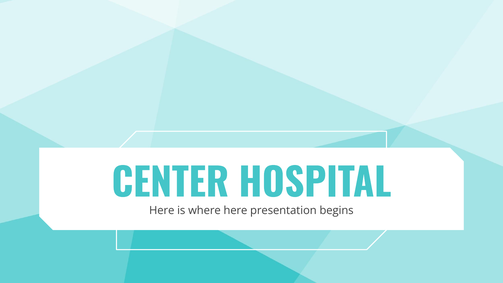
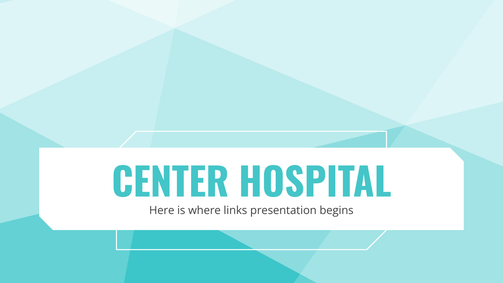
where here: here -> links
